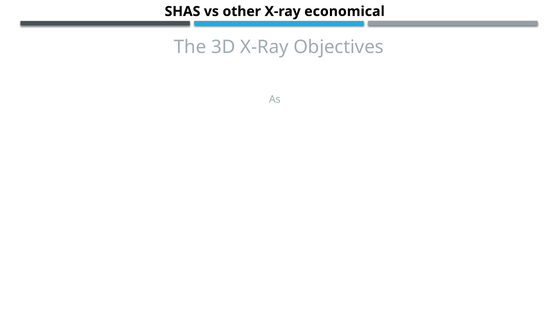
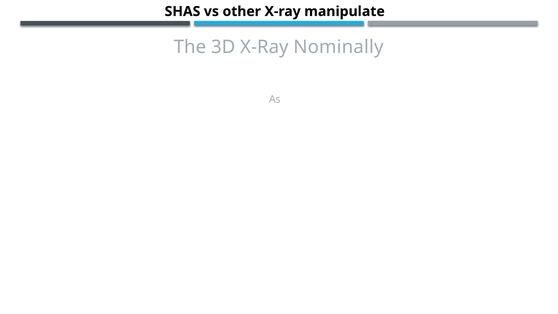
economical: economical -> manipulate
Objectives: Objectives -> Nominally
